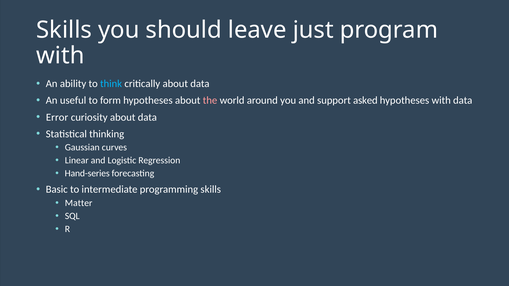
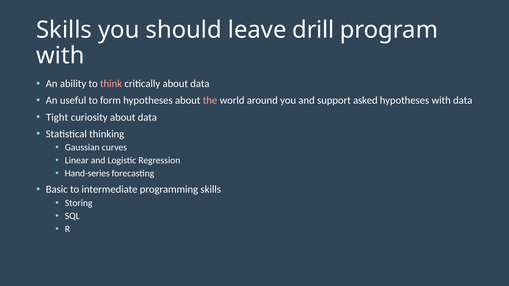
just: just -> drill
think colour: light blue -> pink
Error: Error -> Tight
Matter: Matter -> Storing
